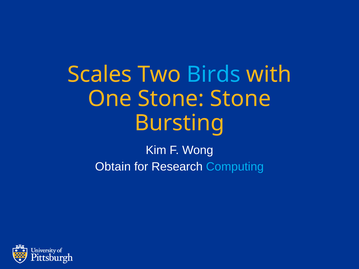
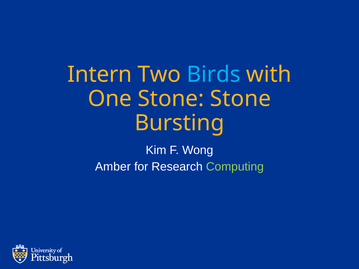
Scales: Scales -> Intern
Obtain: Obtain -> Amber
Computing colour: light blue -> light green
